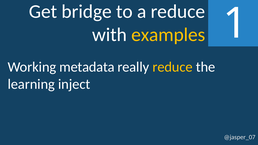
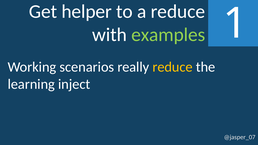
bridge: bridge -> helper
examples colour: yellow -> light green
metadata: metadata -> scenarios
